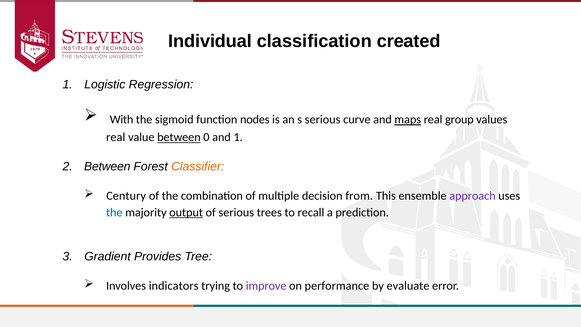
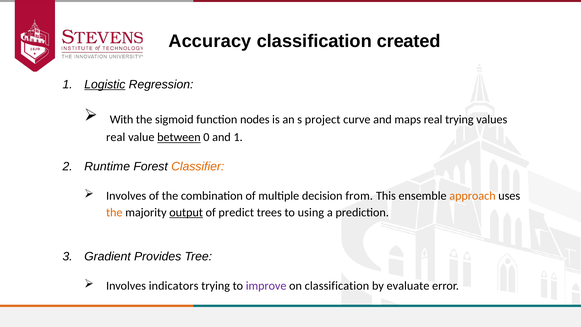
Individual: Individual -> Accuracy
Logistic underline: none -> present
s serious: serious -> project
maps underline: present -> none
real group: group -> trying
Between at (107, 166): Between -> Runtime
Century at (126, 196): Century -> Involves
approach colour: purple -> orange
the at (114, 212) colour: blue -> orange
of serious: serious -> predict
recall: recall -> using
on performance: performance -> classification
